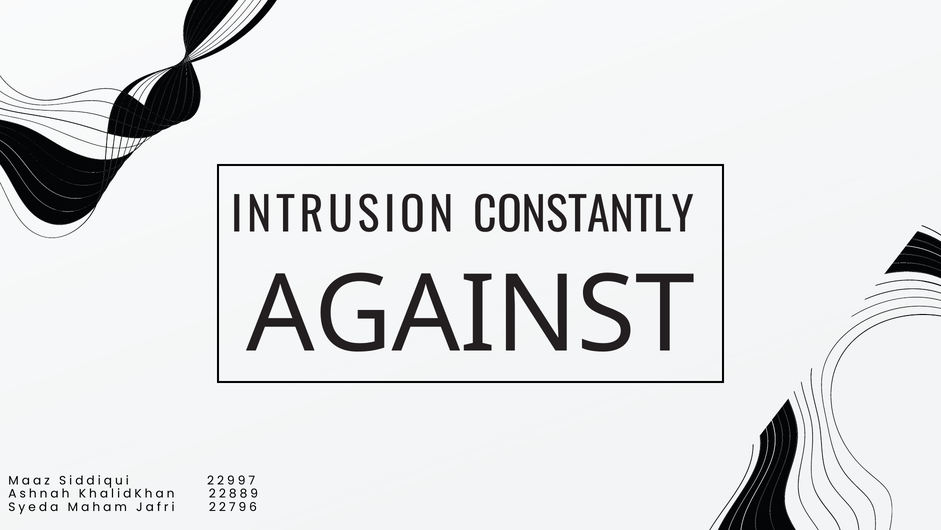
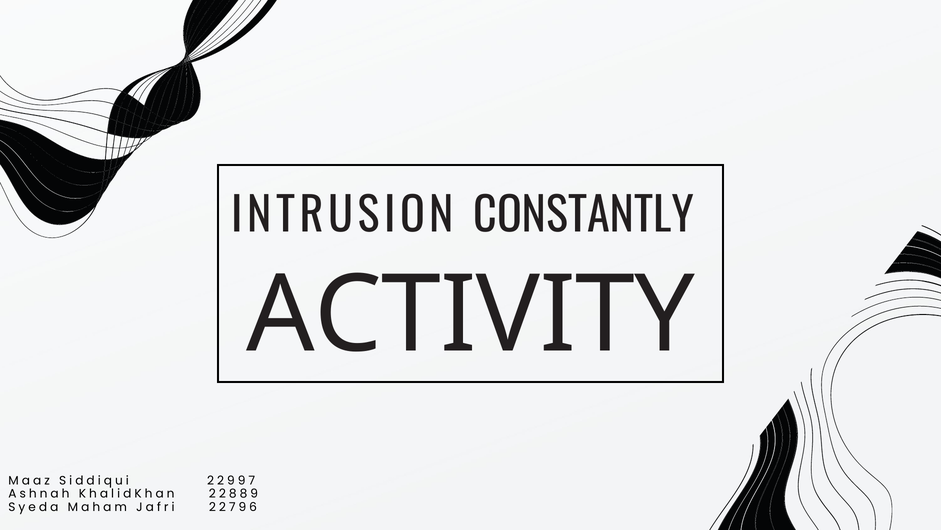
AGAINST: AGAINST -> ACTIVITY
